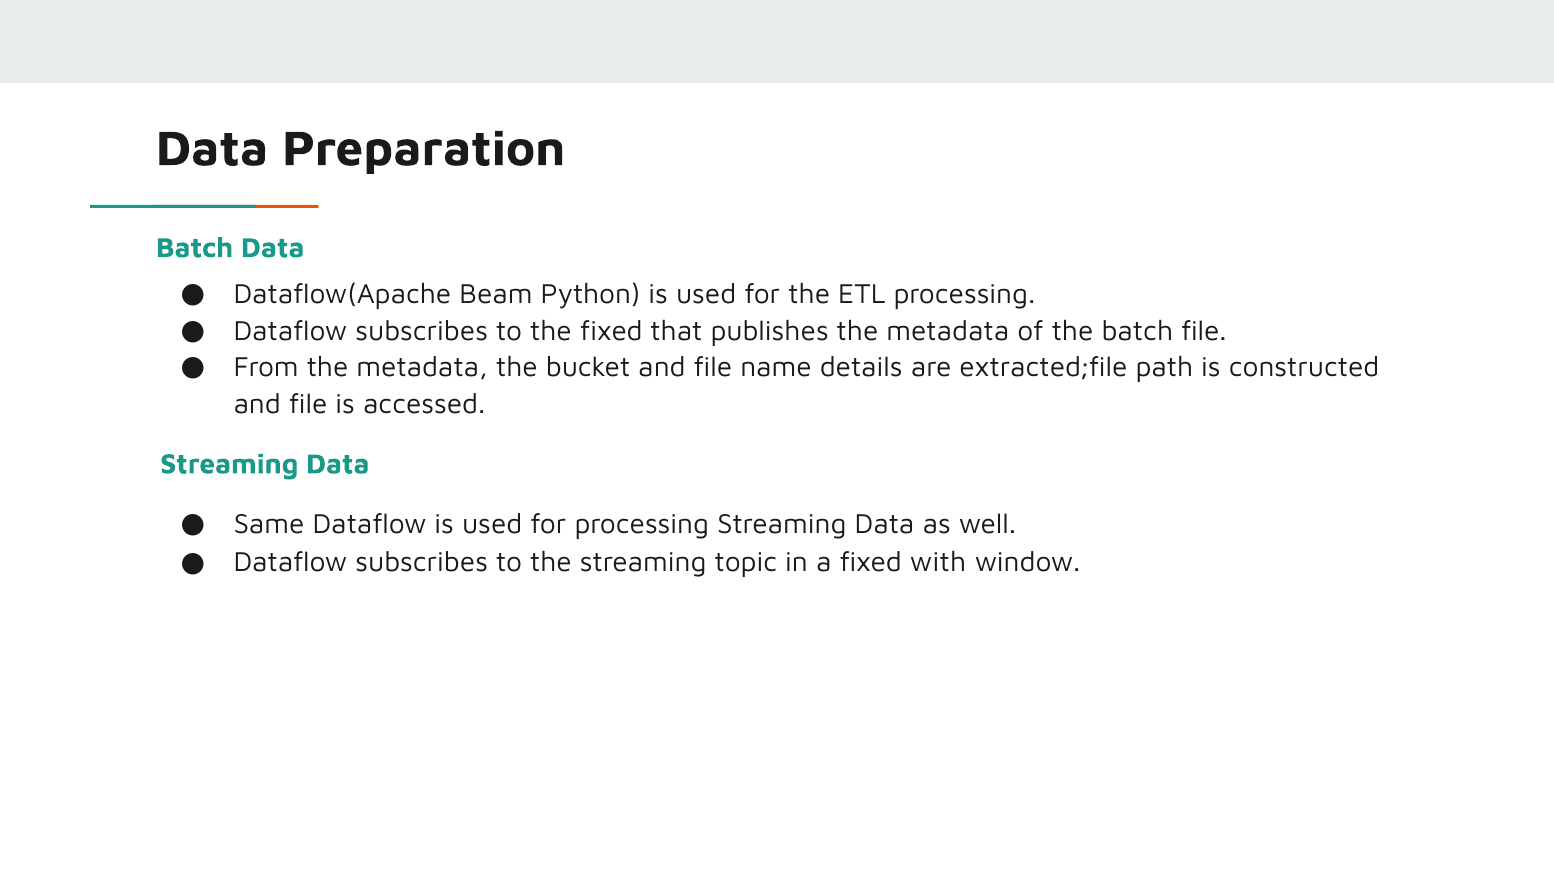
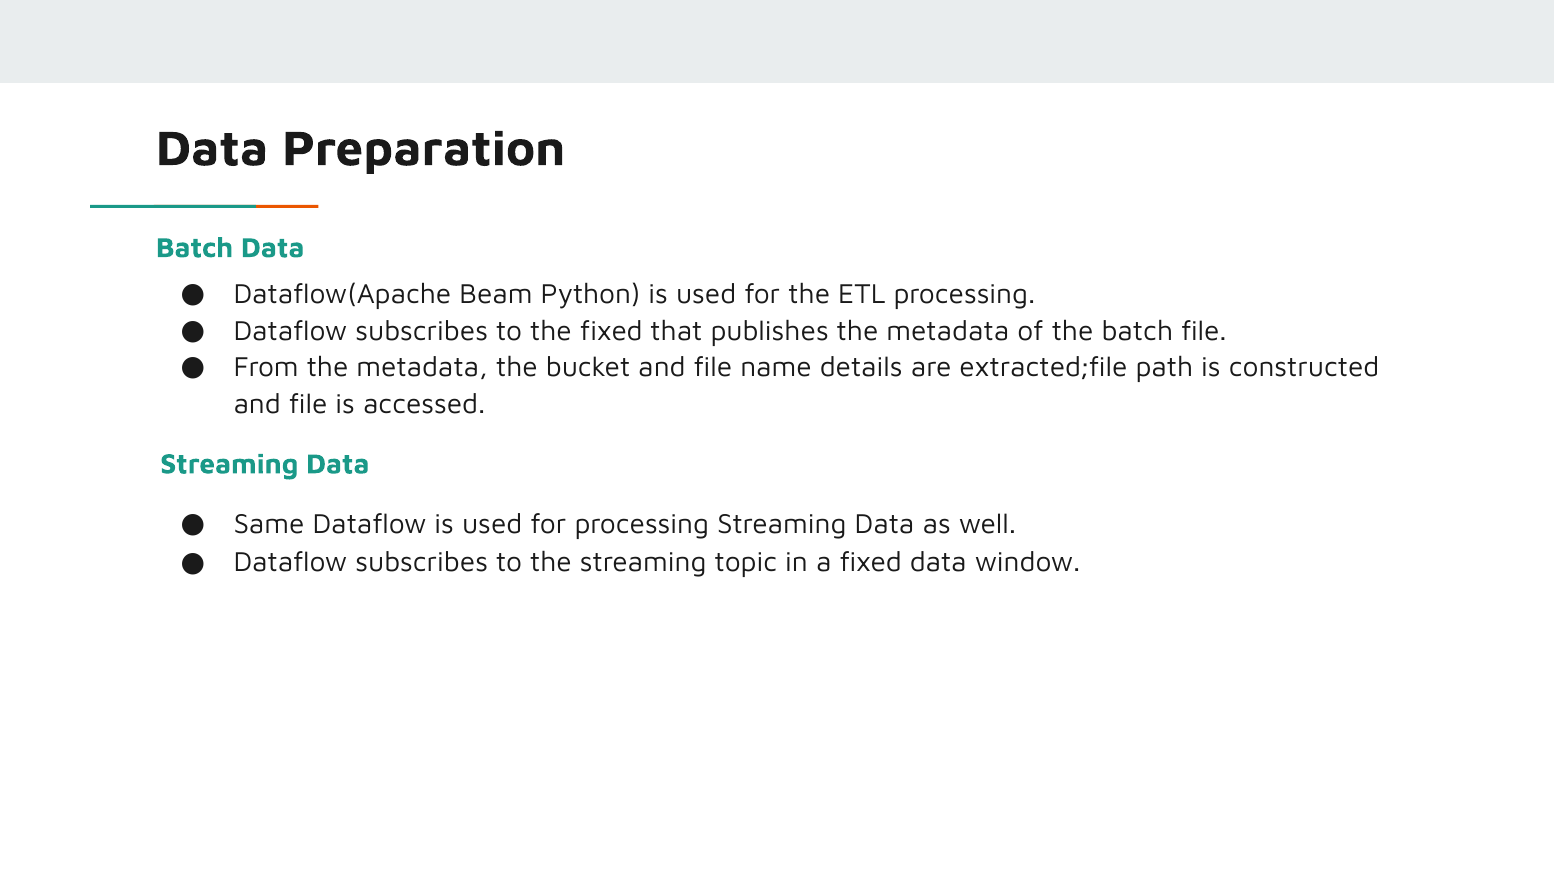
fixed with: with -> data
